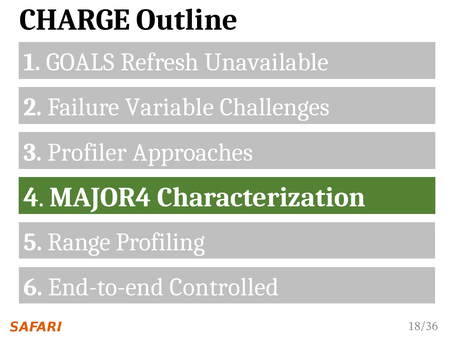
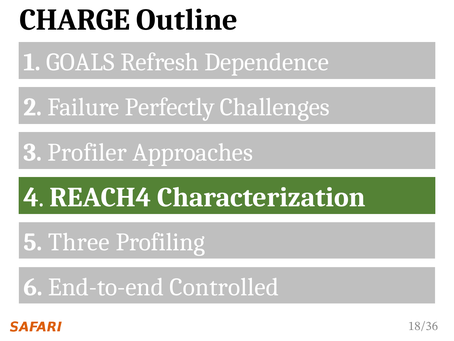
Unavailable: Unavailable -> Dependence
Variable: Variable -> Perfectly
MAJOR4: MAJOR4 -> REACH4
Range: Range -> Three
